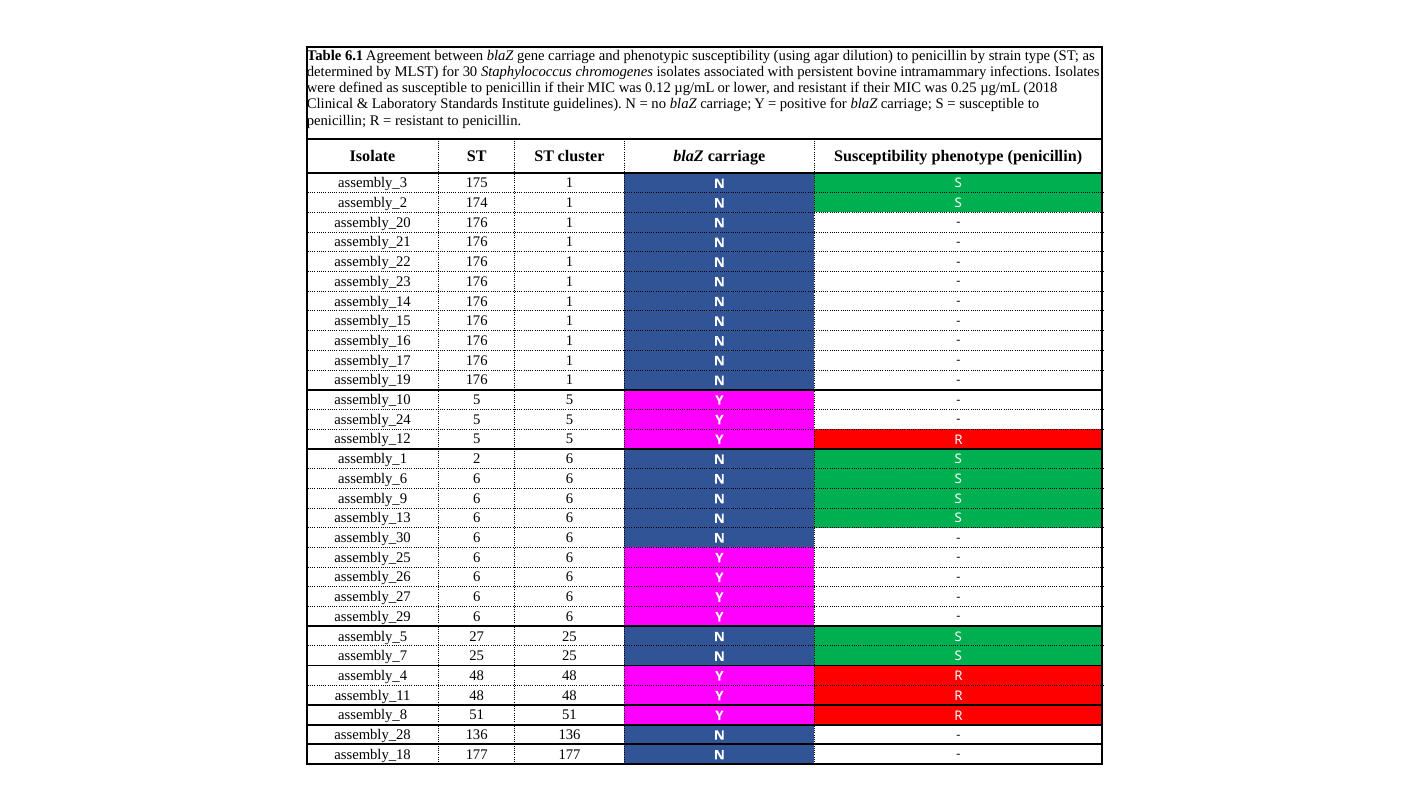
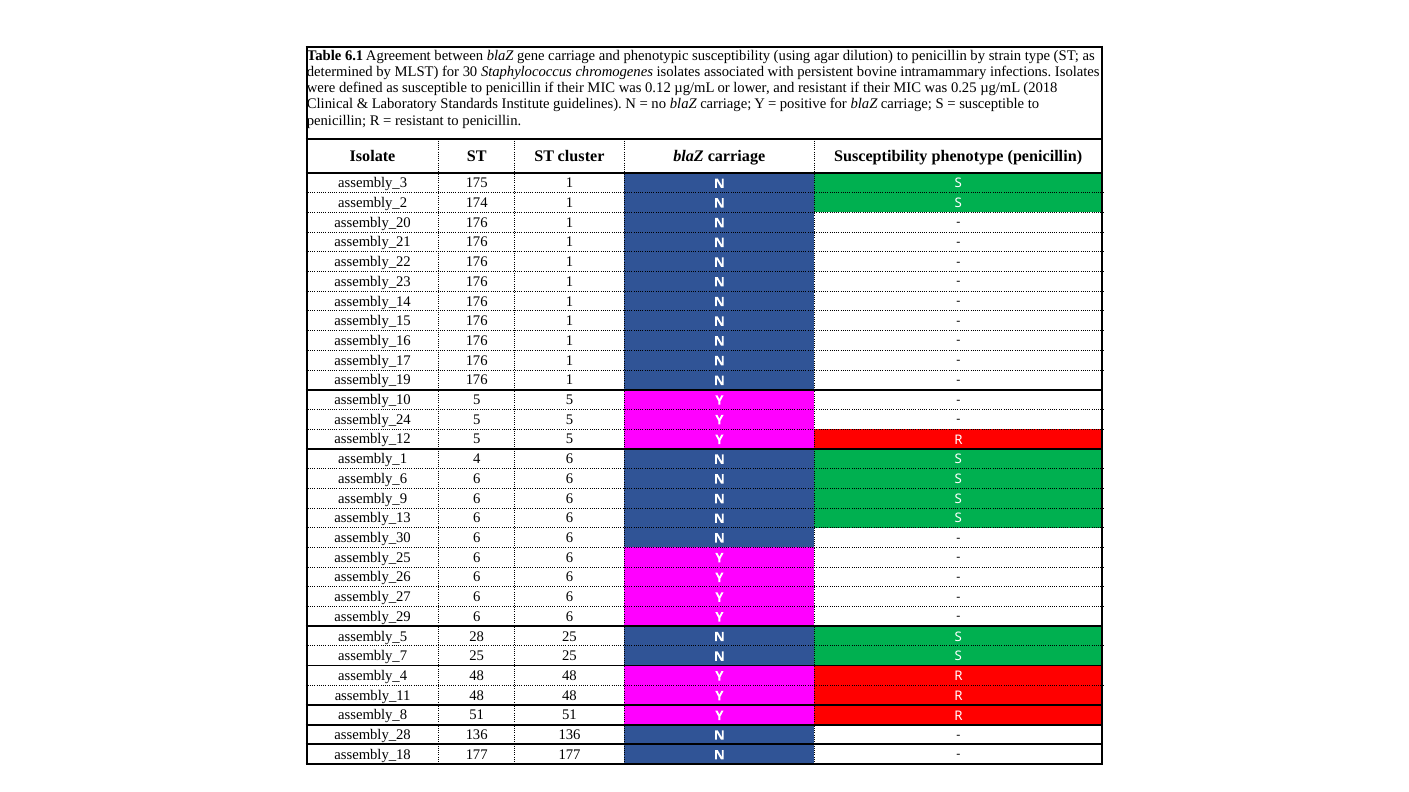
2: 2 -> 4
27: 27 -> 28
